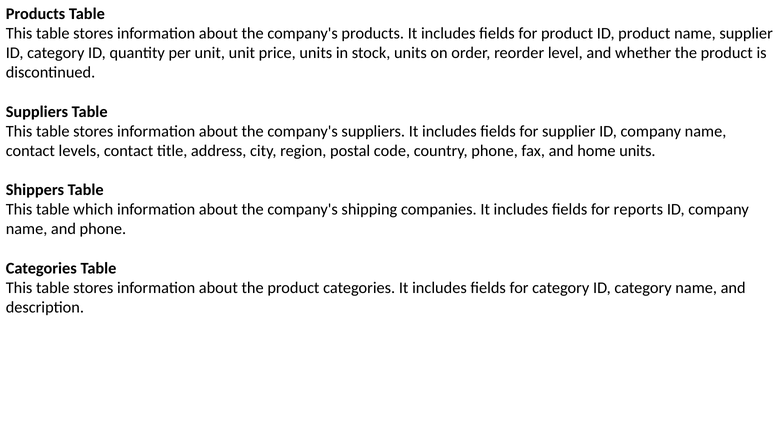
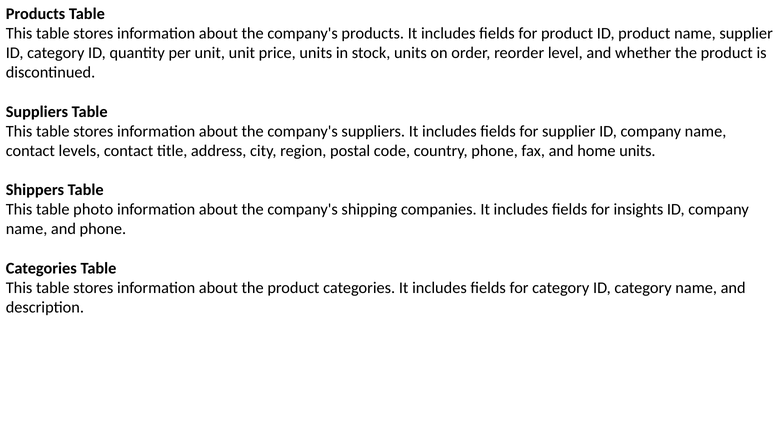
which: which -> photo
reports: reports -> insights
